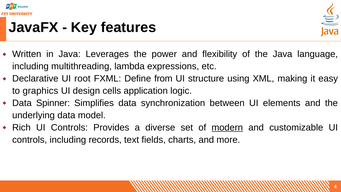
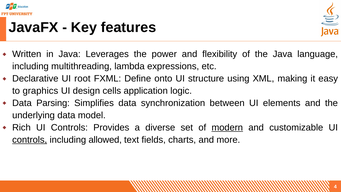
from: from -> onto
Spinner: Spinner -> Parsing
controls at (30, 140) underline: none -> present
records: records -> allowed
